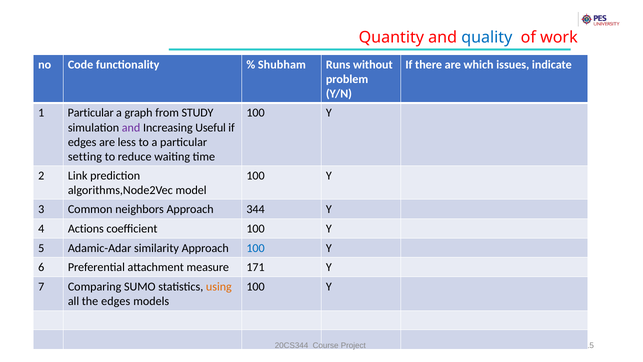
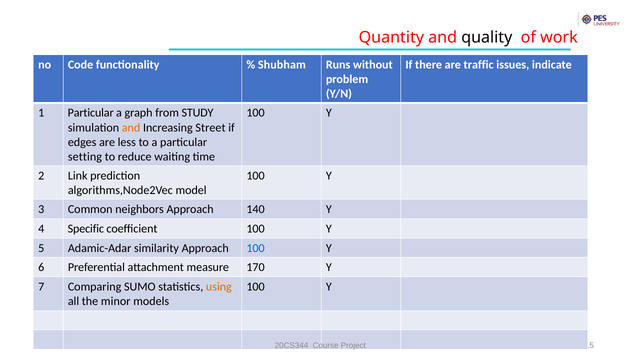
quality colour: blue -> black
which: which -> traffic
and at (131, 127) colour: purple -> orange
Useful: Useful -> Street
344: 344 -> 140
Actions: Actions -> Specific
171: 171 -> 170
the edges: edges -> minor
